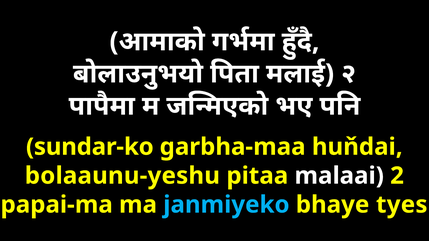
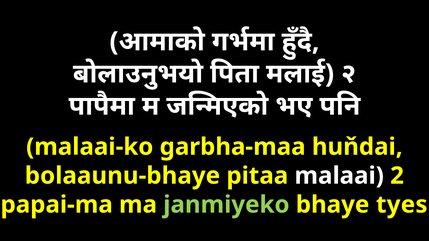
sundar-ko: sundar-ko -> malaai-ko
bolaaunu-yeshu: bolaaunu-yeshu -> bolaaunu-bhaye
janmiyeko colour: light blue -> light green
